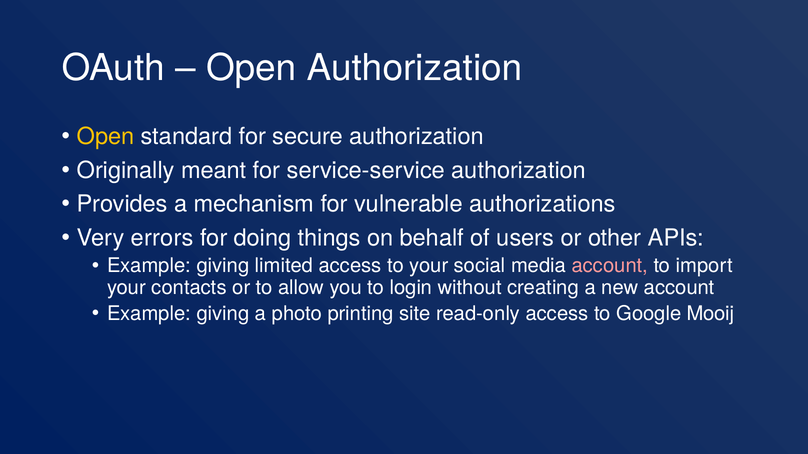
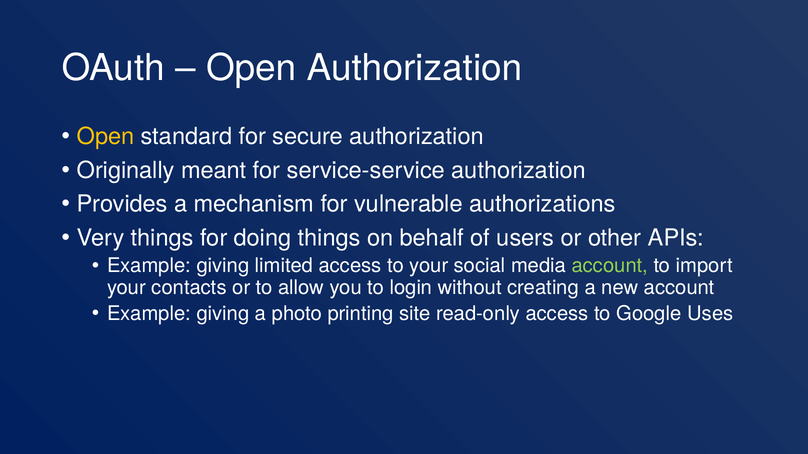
Very errors: errors -> things
account at (610, 266) colour: pink -> light green
Mooij: Mooij -> Uses
